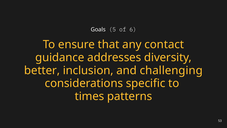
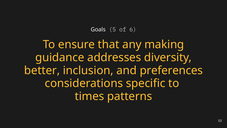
contact: contact -> making
challenging: challenging -> preferences
